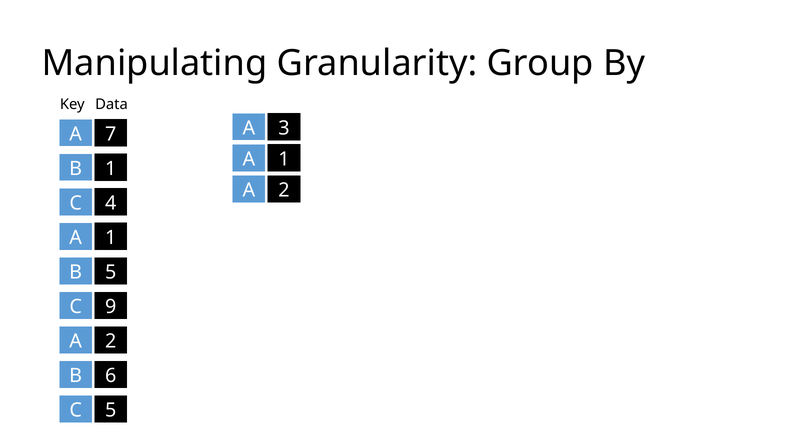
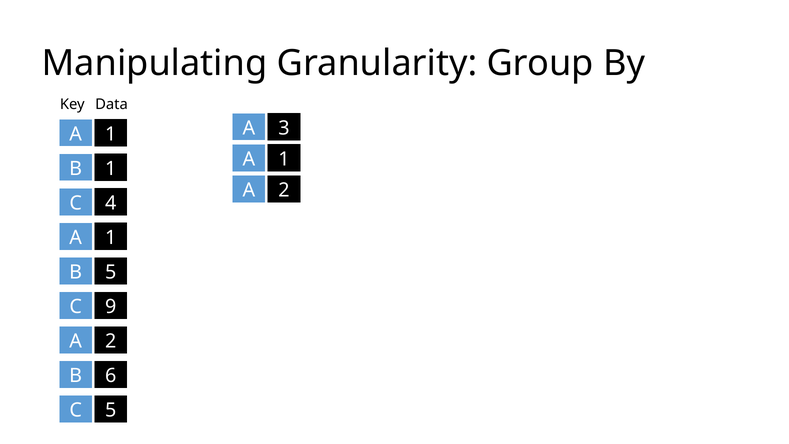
7 at (111, 134): 7 -> 1
